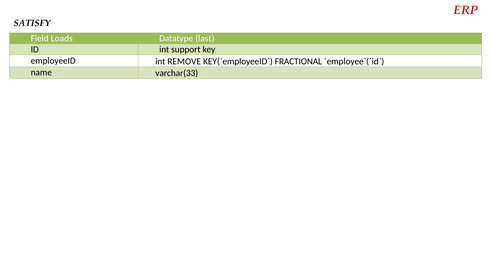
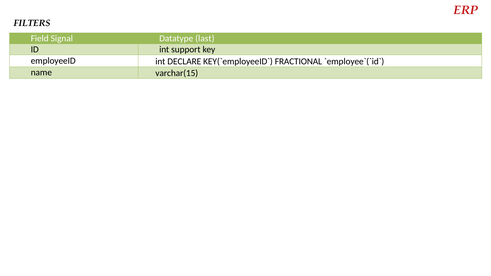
SATISFY: SATISFY -> FILTERS
Loads: Loads -> Signal
REMOVE: REMOVE -> DECLARE
varchar(33: varchar(33 -> varchar(15
